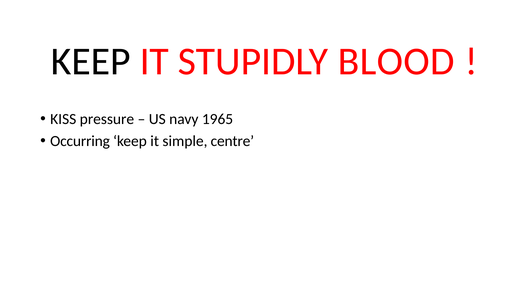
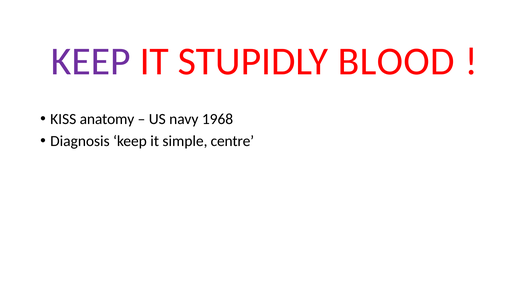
KEEP at (91, 62) colour: black -> purple
pressure: pressure -> anatomy
1965: 1965 -> 1968
Occurring: Occurring -> Diagnosis
